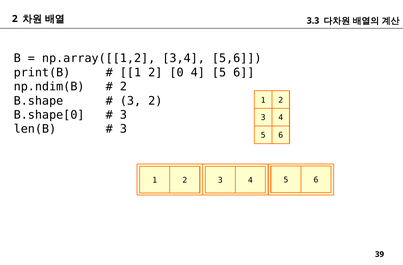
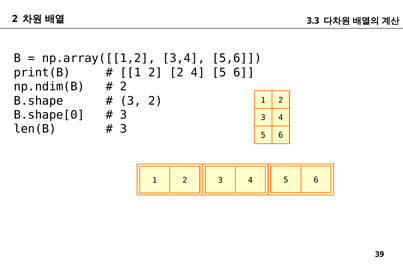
2 0: 0 -> 2
